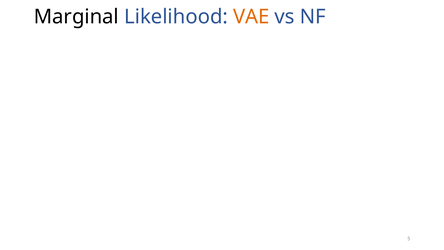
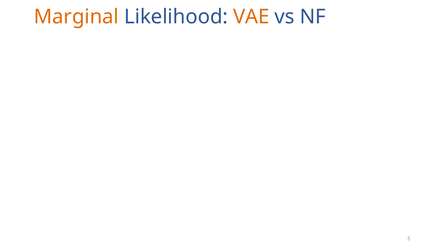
Marginal colour: black -> orange
